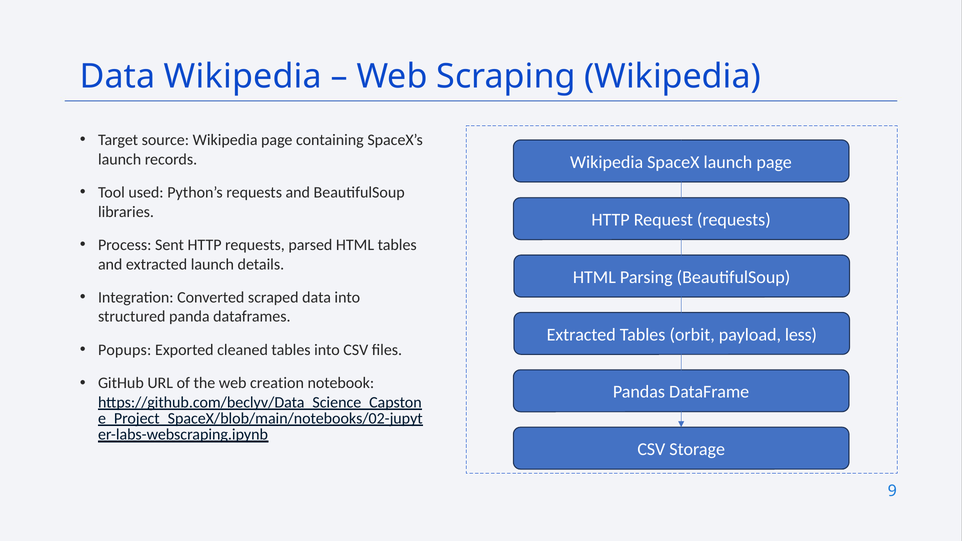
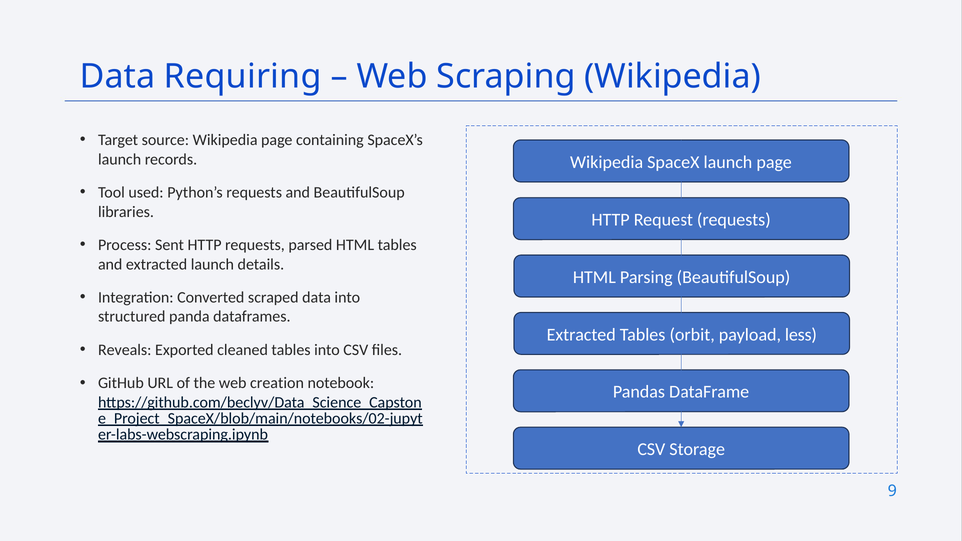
Data Wikipedia: Wikipedia -> Requiring
Popups: Popups -> Reveals
